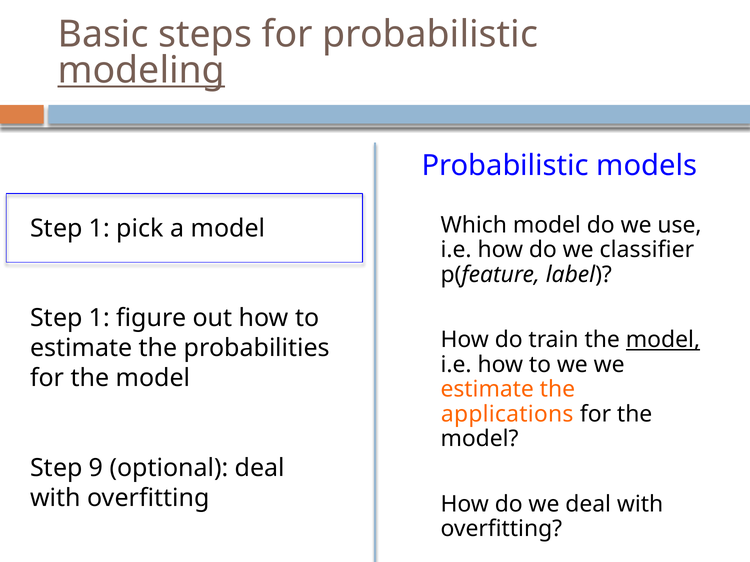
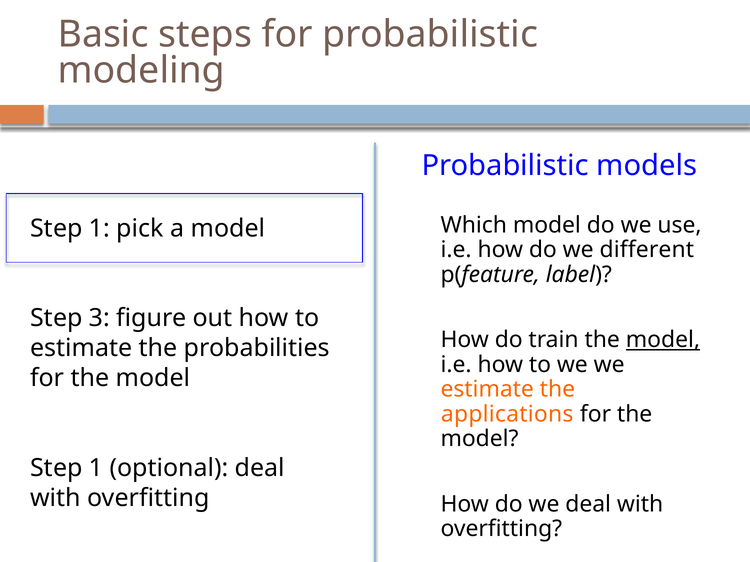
modeling underline: present -> none
classifier: classifier -> different
1 at (99, 318): 1 -> 3
9 at (96, 468): 9 -> 1
